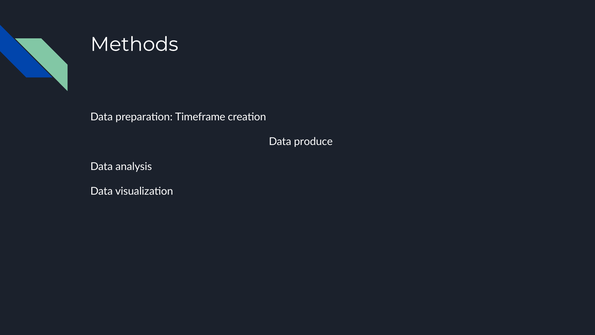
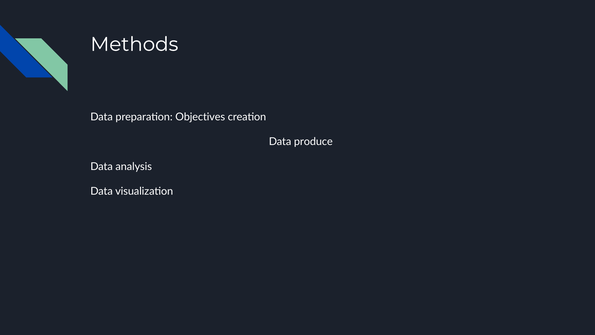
Timeframe: Timeframe -> Objectives
